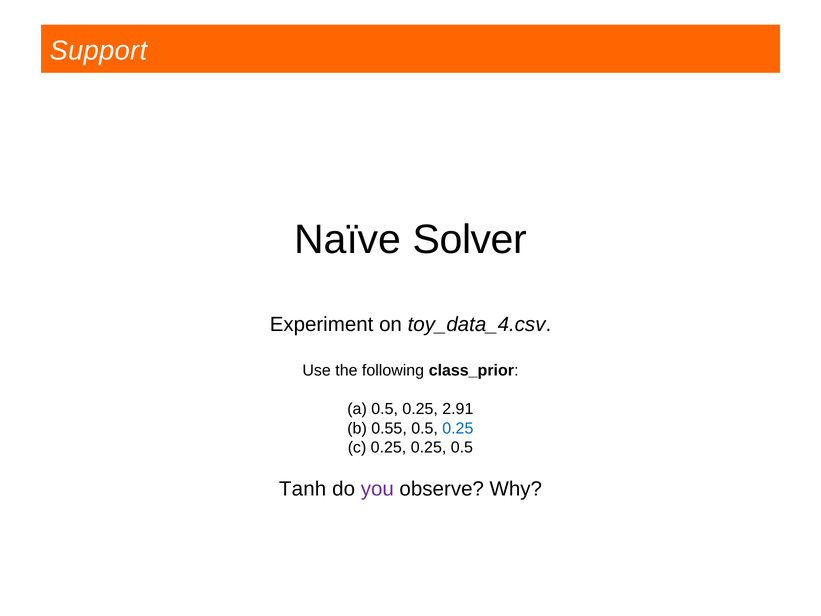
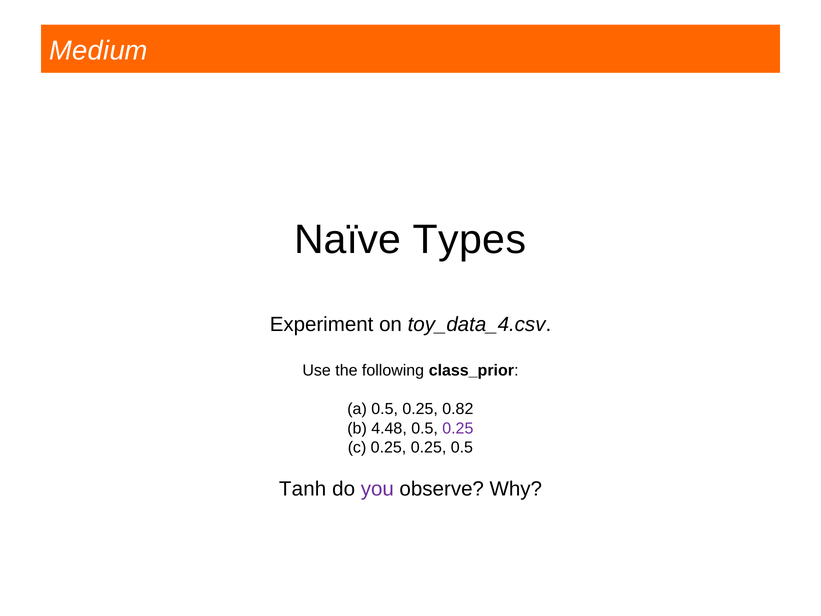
Support: Support -> Medium
Solver: Solver -> Types
2.91: 2.91 -> 0.82
0.55: 0.55 -> 4.48
0.25 at (458, 428) colour: blue -> purple
